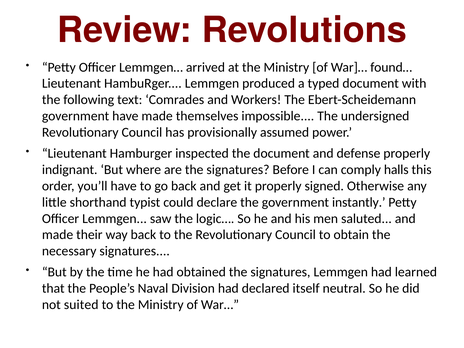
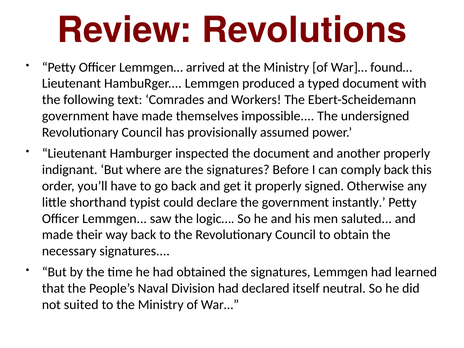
defense: defense -> another
comply halls: halls -> back
